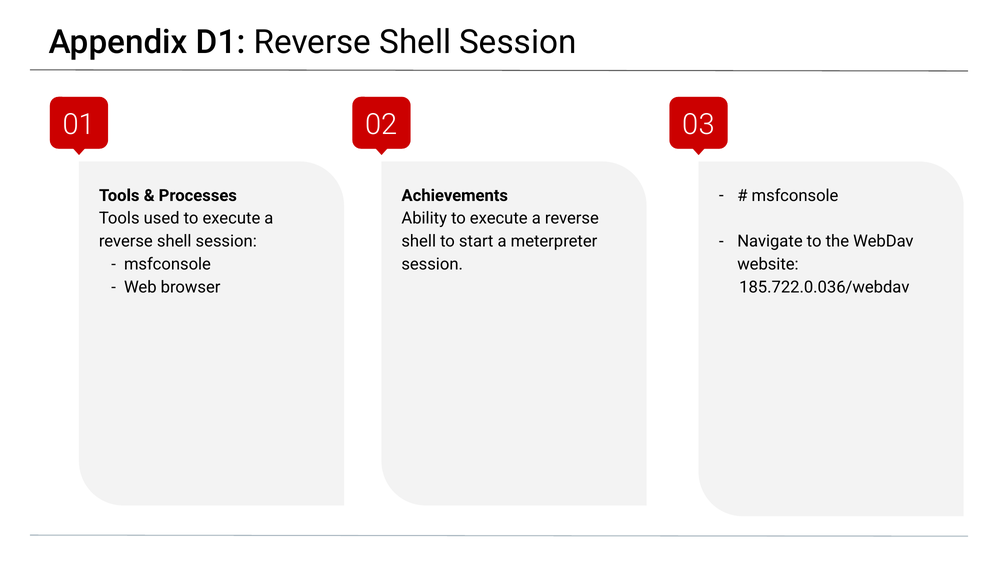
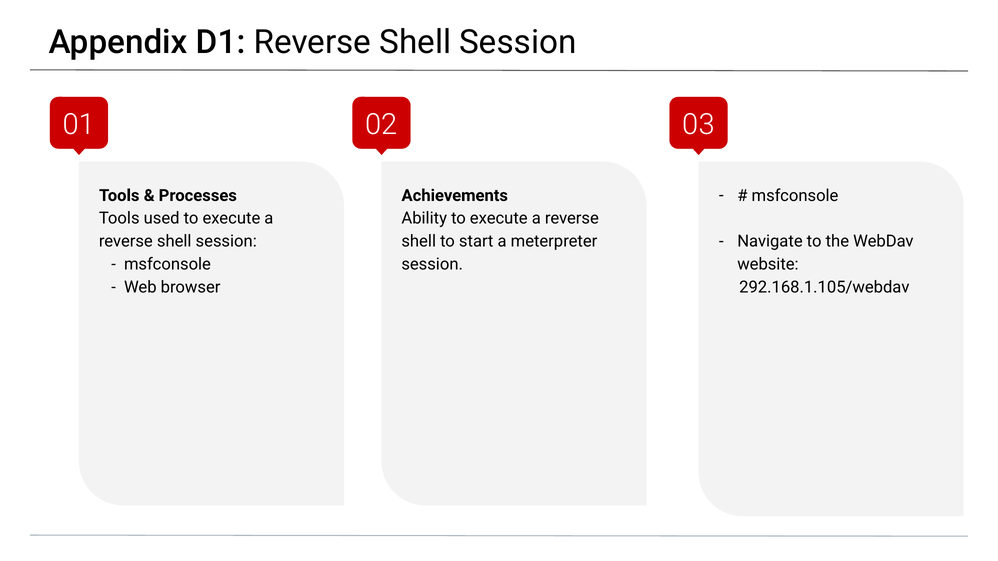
185.722.0.036/webdav: 185.722.0.036/webdav -> 292.168.1.105/webdav
